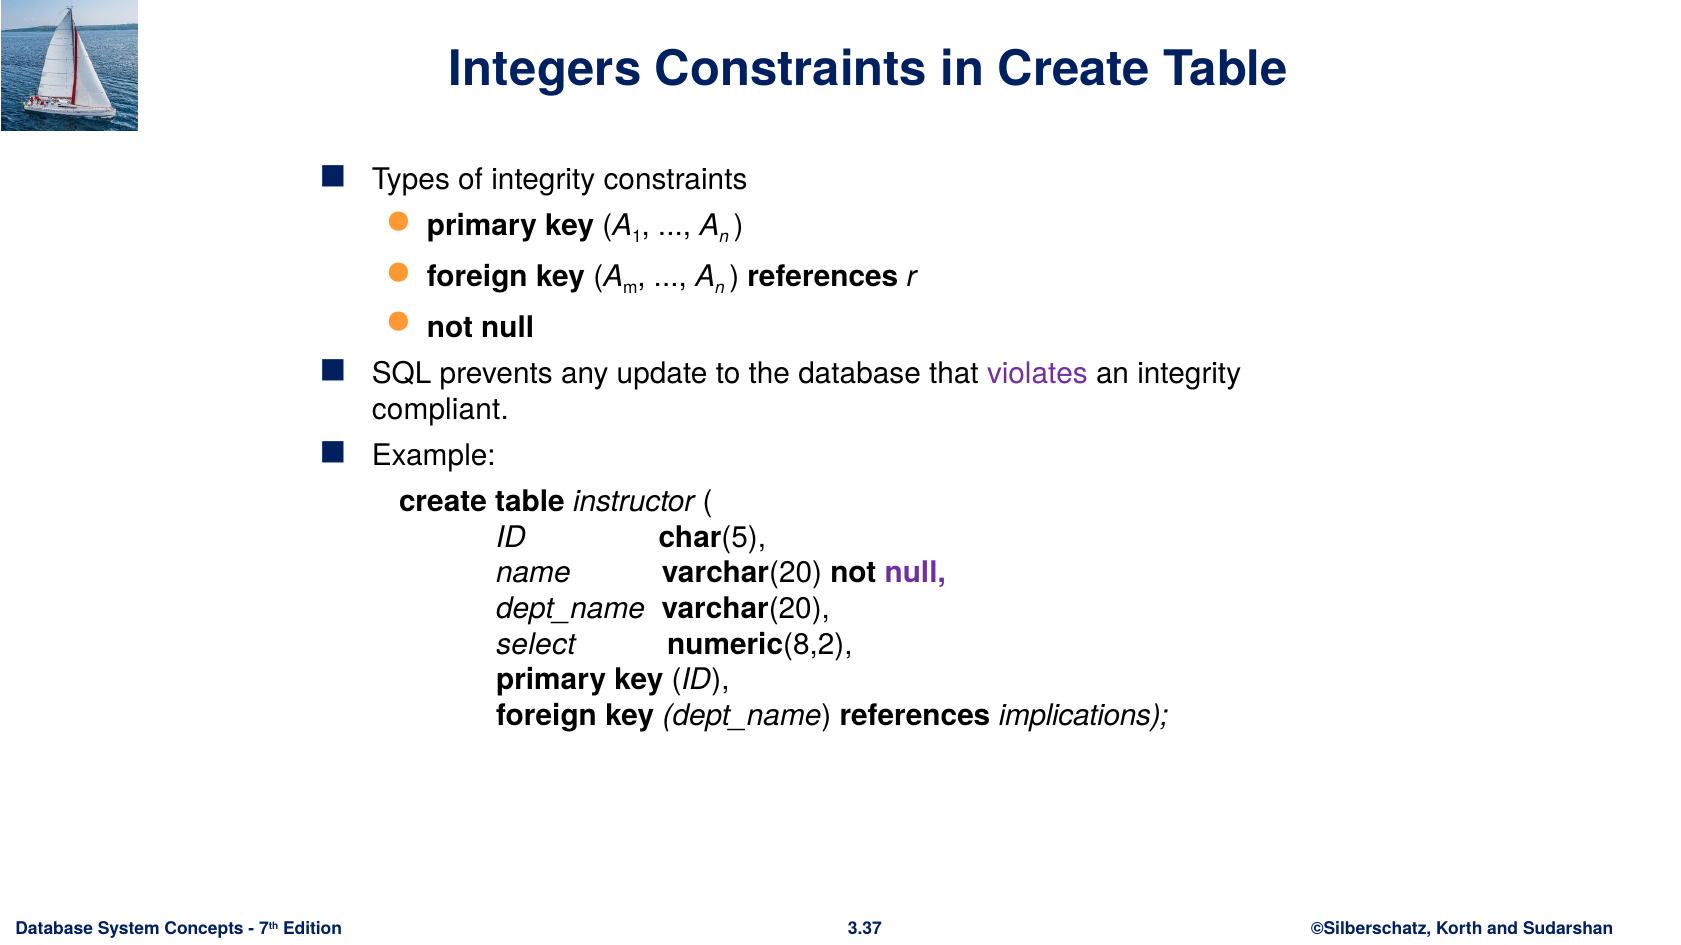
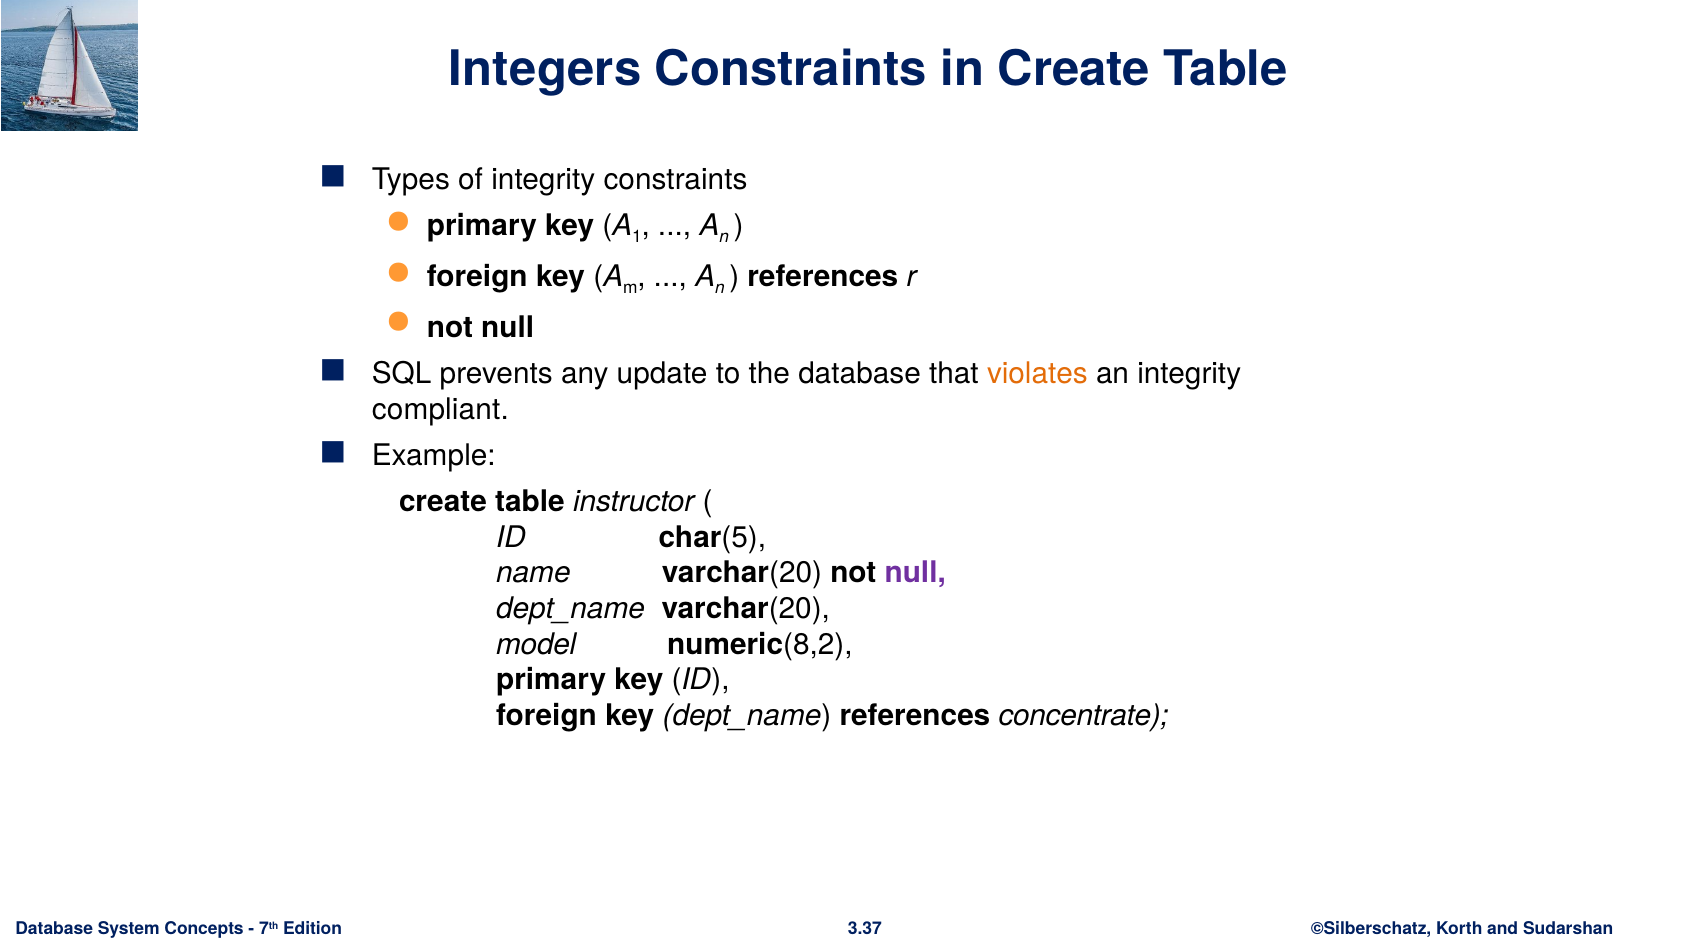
violates colour: purple -> orange
select: select -> model
implications: implications -> concentrate
